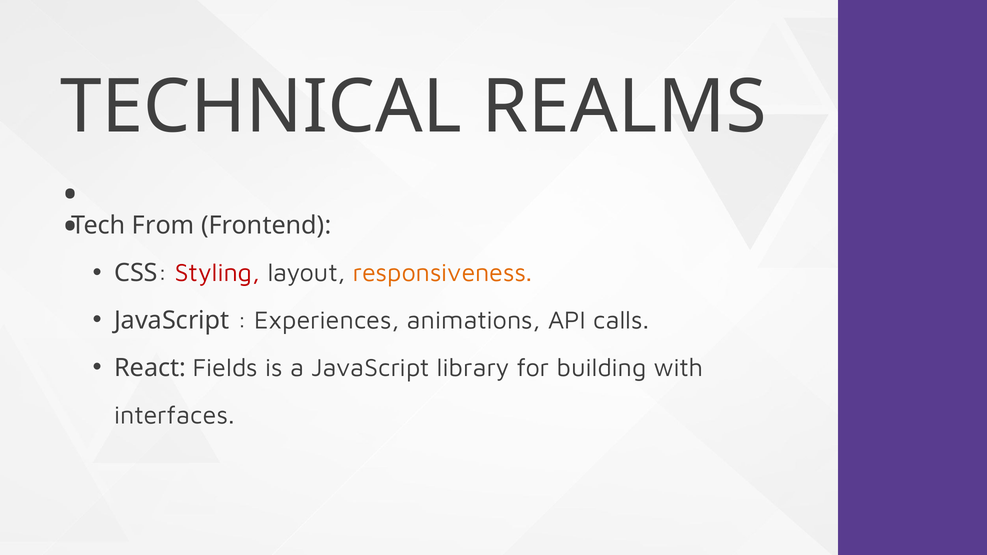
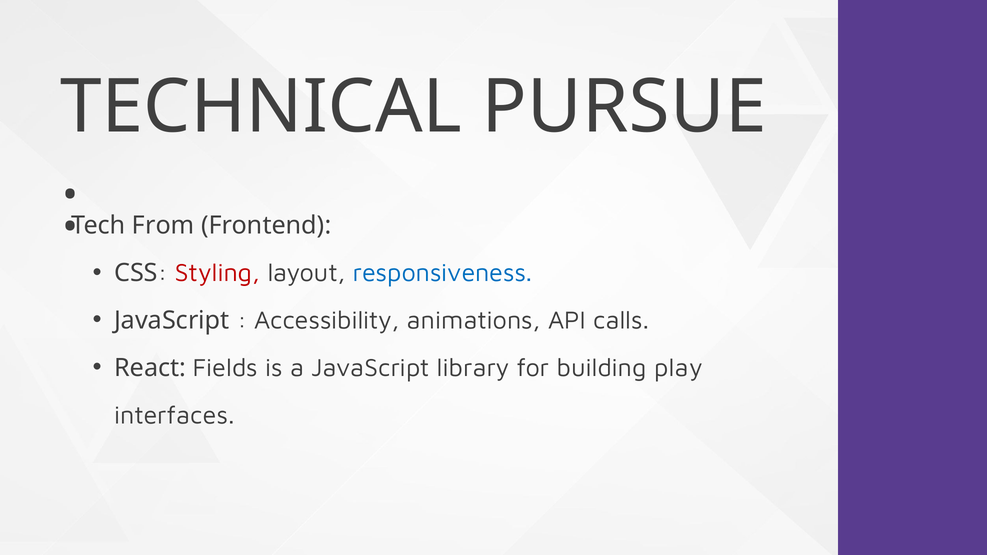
REALMS: REALMS -> PURSUE
responsiveness colour: orange -> blue
Experiences: Experiences -> Accessibility
with: with -> play
